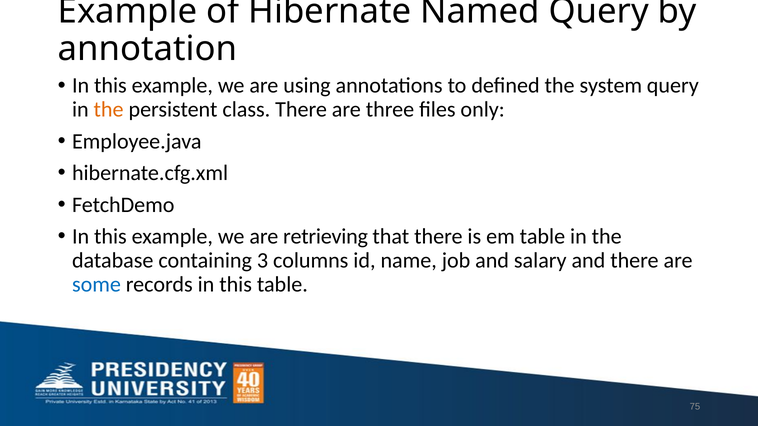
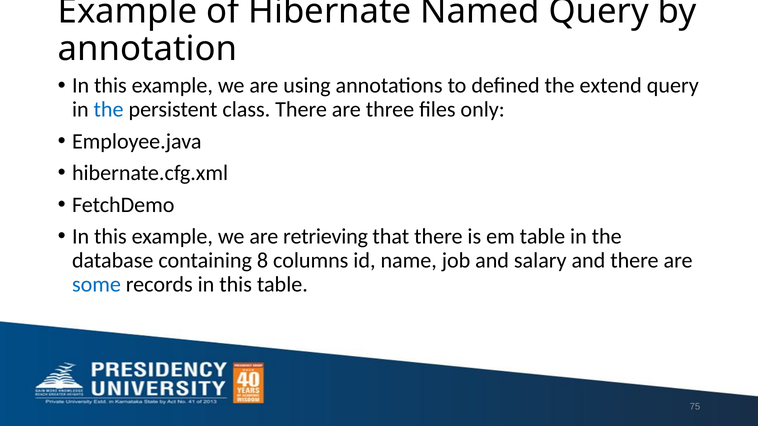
system: system -> extend
the at (109, 110) colour: orange -> blue
3: 3 -> 8
